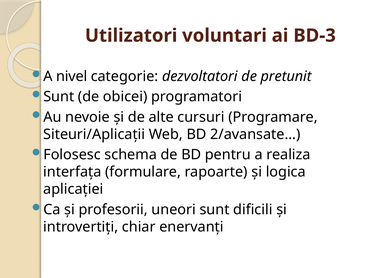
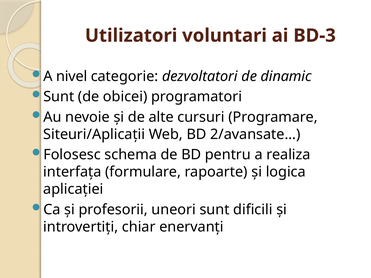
pretunit: pretunit -> dinamic
